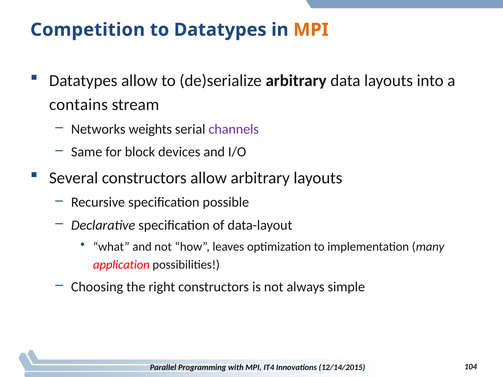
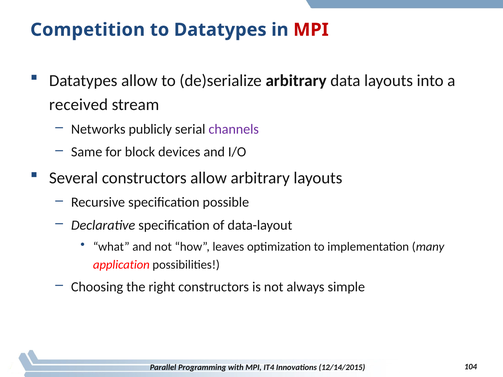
MPI at (311, 30) colour: orange -> red
contains: contains -> received
weights: weights -> publicly
